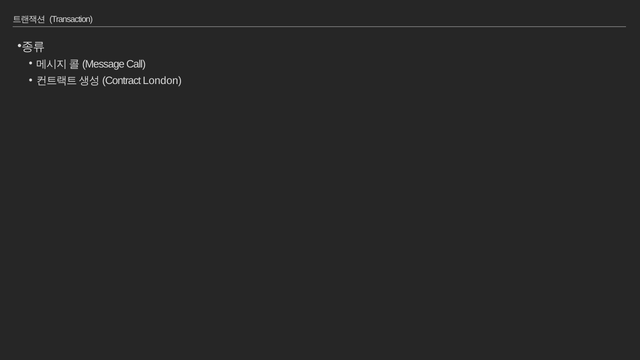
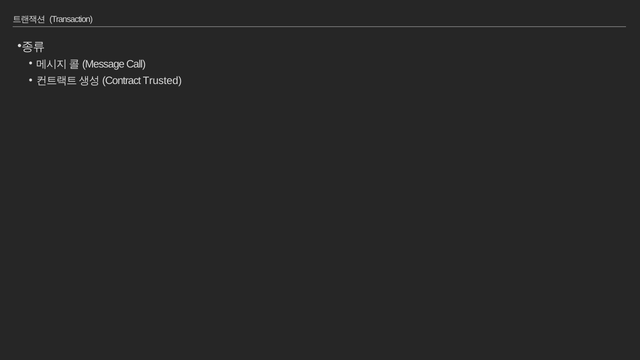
London: London -> Trusted
